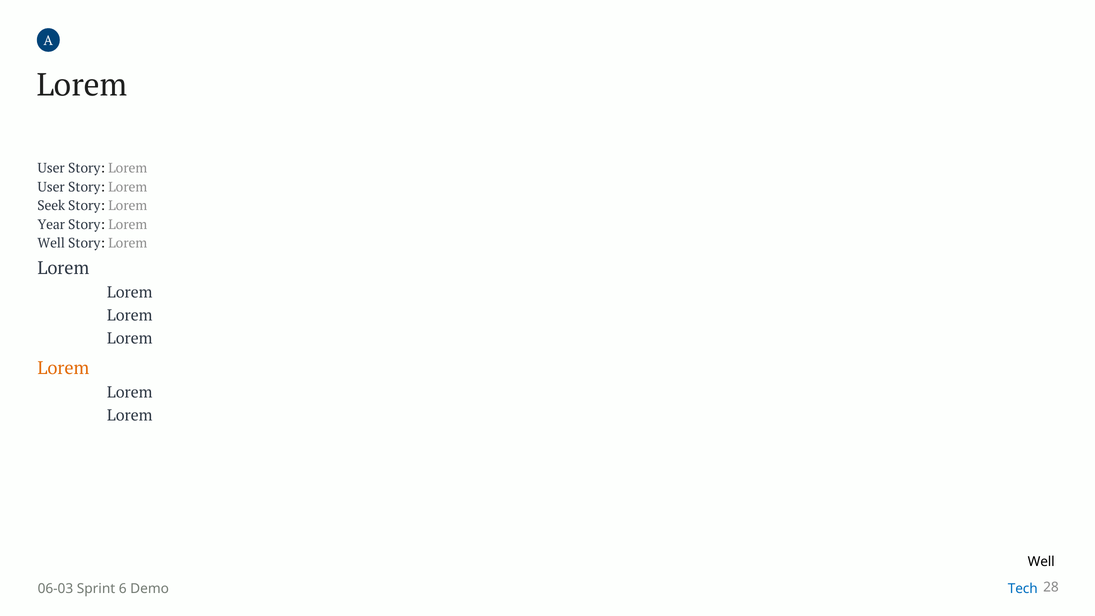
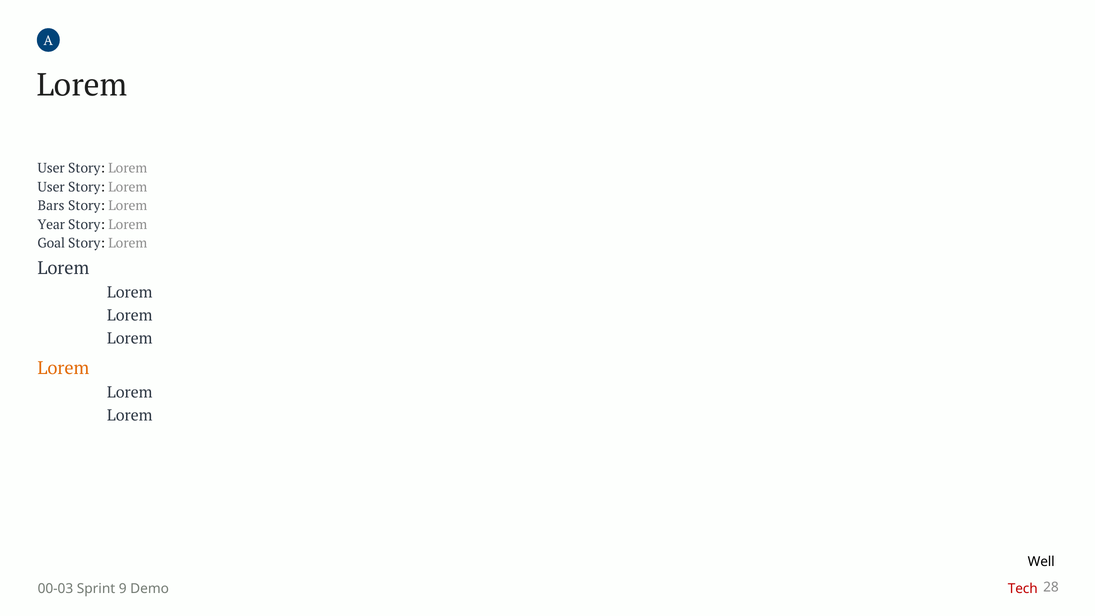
Seek: Seek -> Bars
Well at (51, 243): Well -> Goal
06-03: 06-03 -> 00-03
6: 6 -> 9
Tech colour: blue -> red
